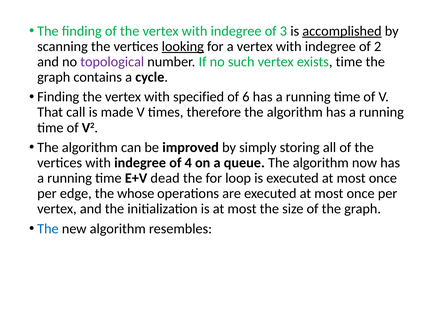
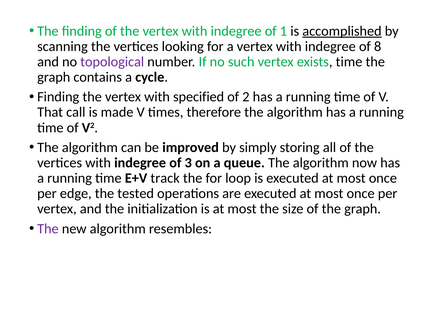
3: 3 -> 1
looking underline: present -> none
2: 2 -> 8
6: 6 -> 2
4: 4 -> 3
dead: dead -> track
whose: whose -> tested
The at (48, 229) colour: blue -> purple
